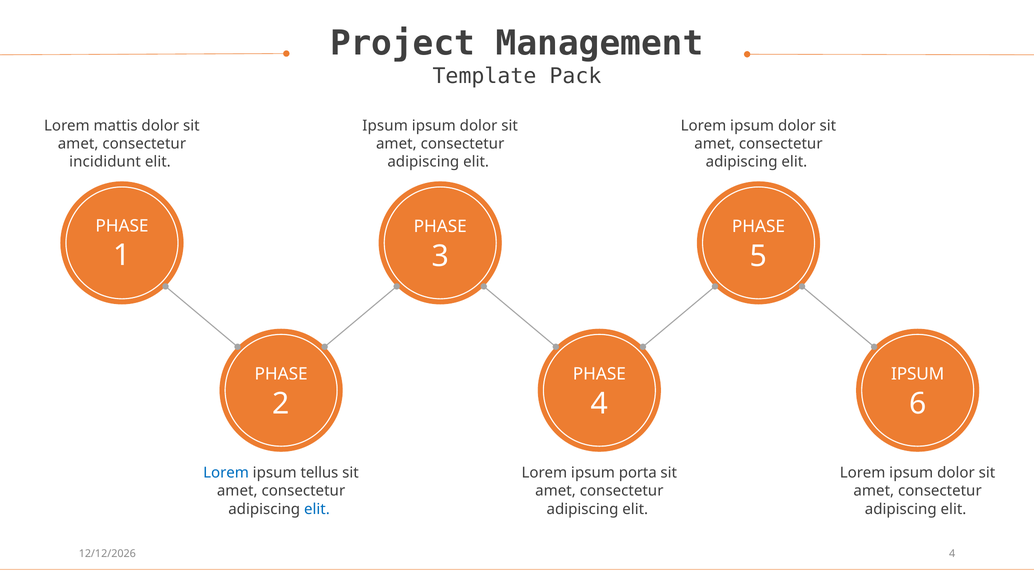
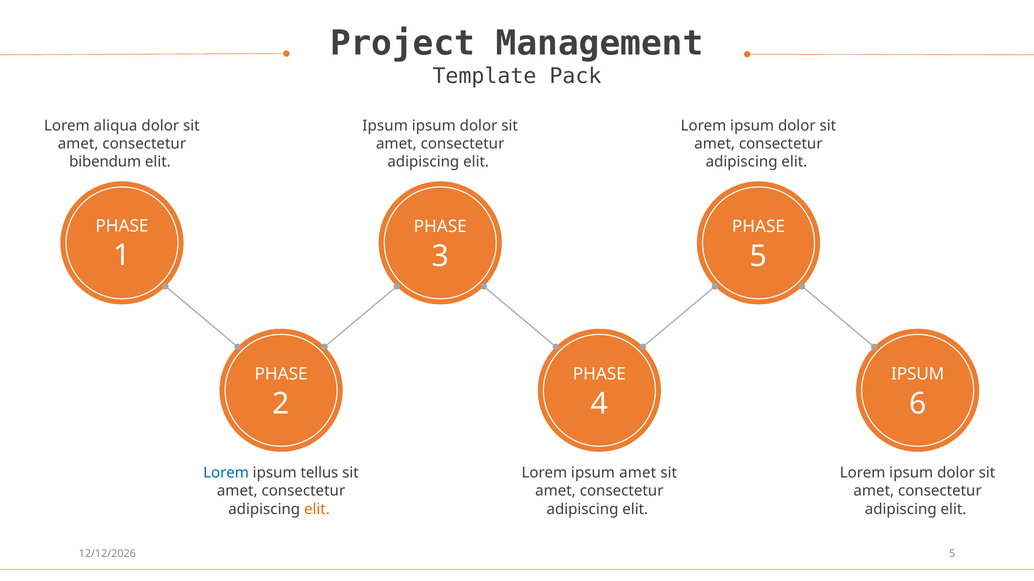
mattis: mattis -> aliqua
incididunt: incididunt -> bibendum
ipsum porta: porta -> amet
elit at (317, 510) colour: blue -> orange
4 at (952, 554): 4 -> 5
